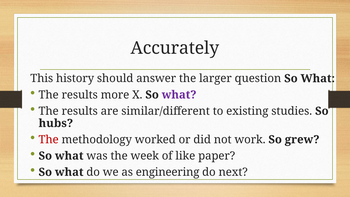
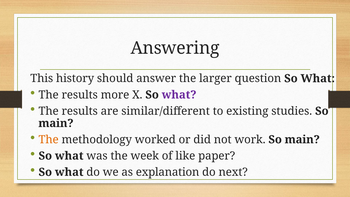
Accurately: Accurately -> Answering
hubs at (56, 123): hubs -> main
The at (49, 139) colour: red -> orange
work So grew: grew -> main
engineering: engineering -> explanation
